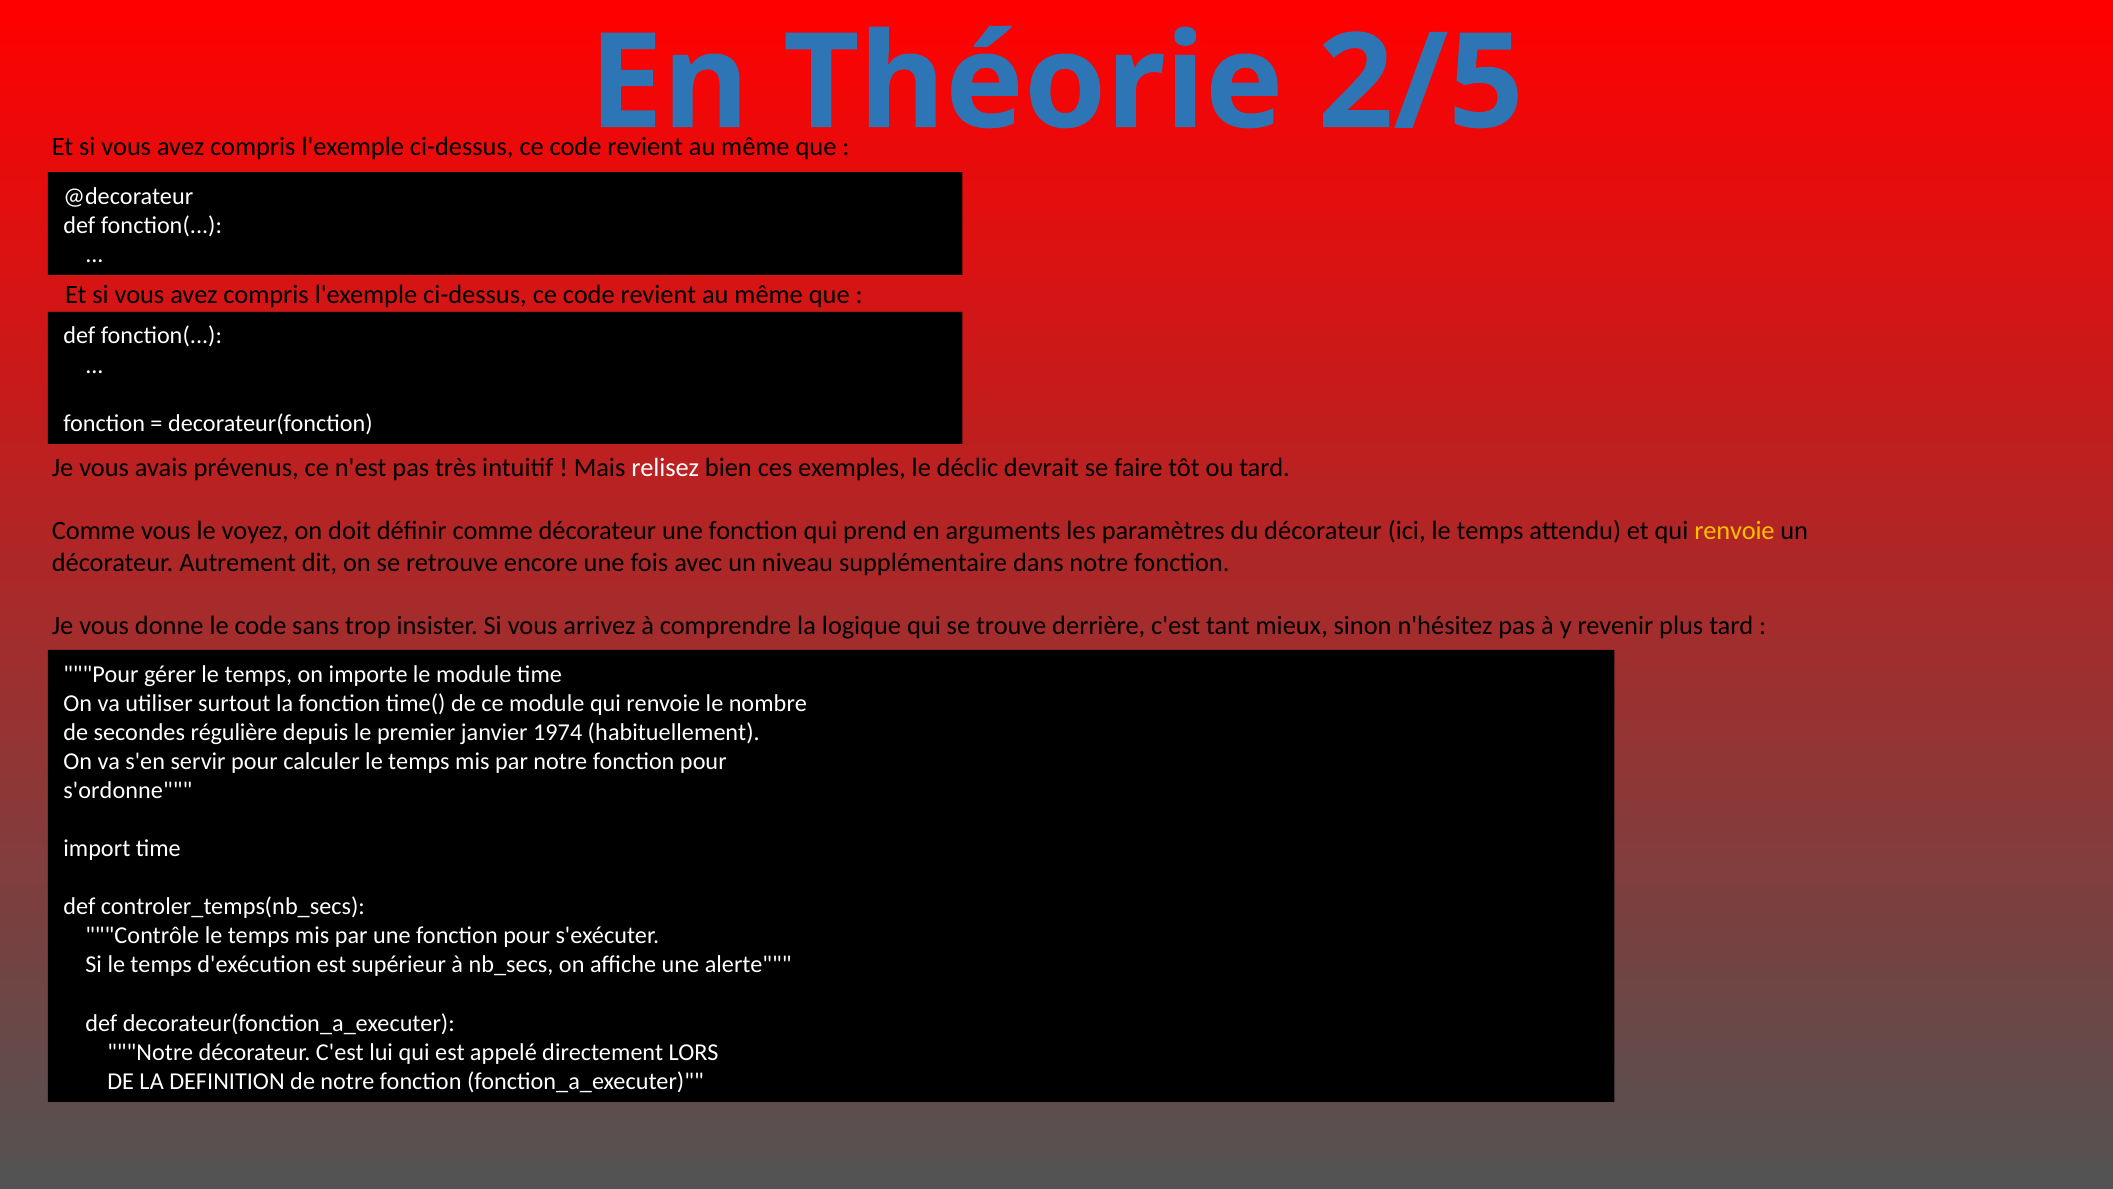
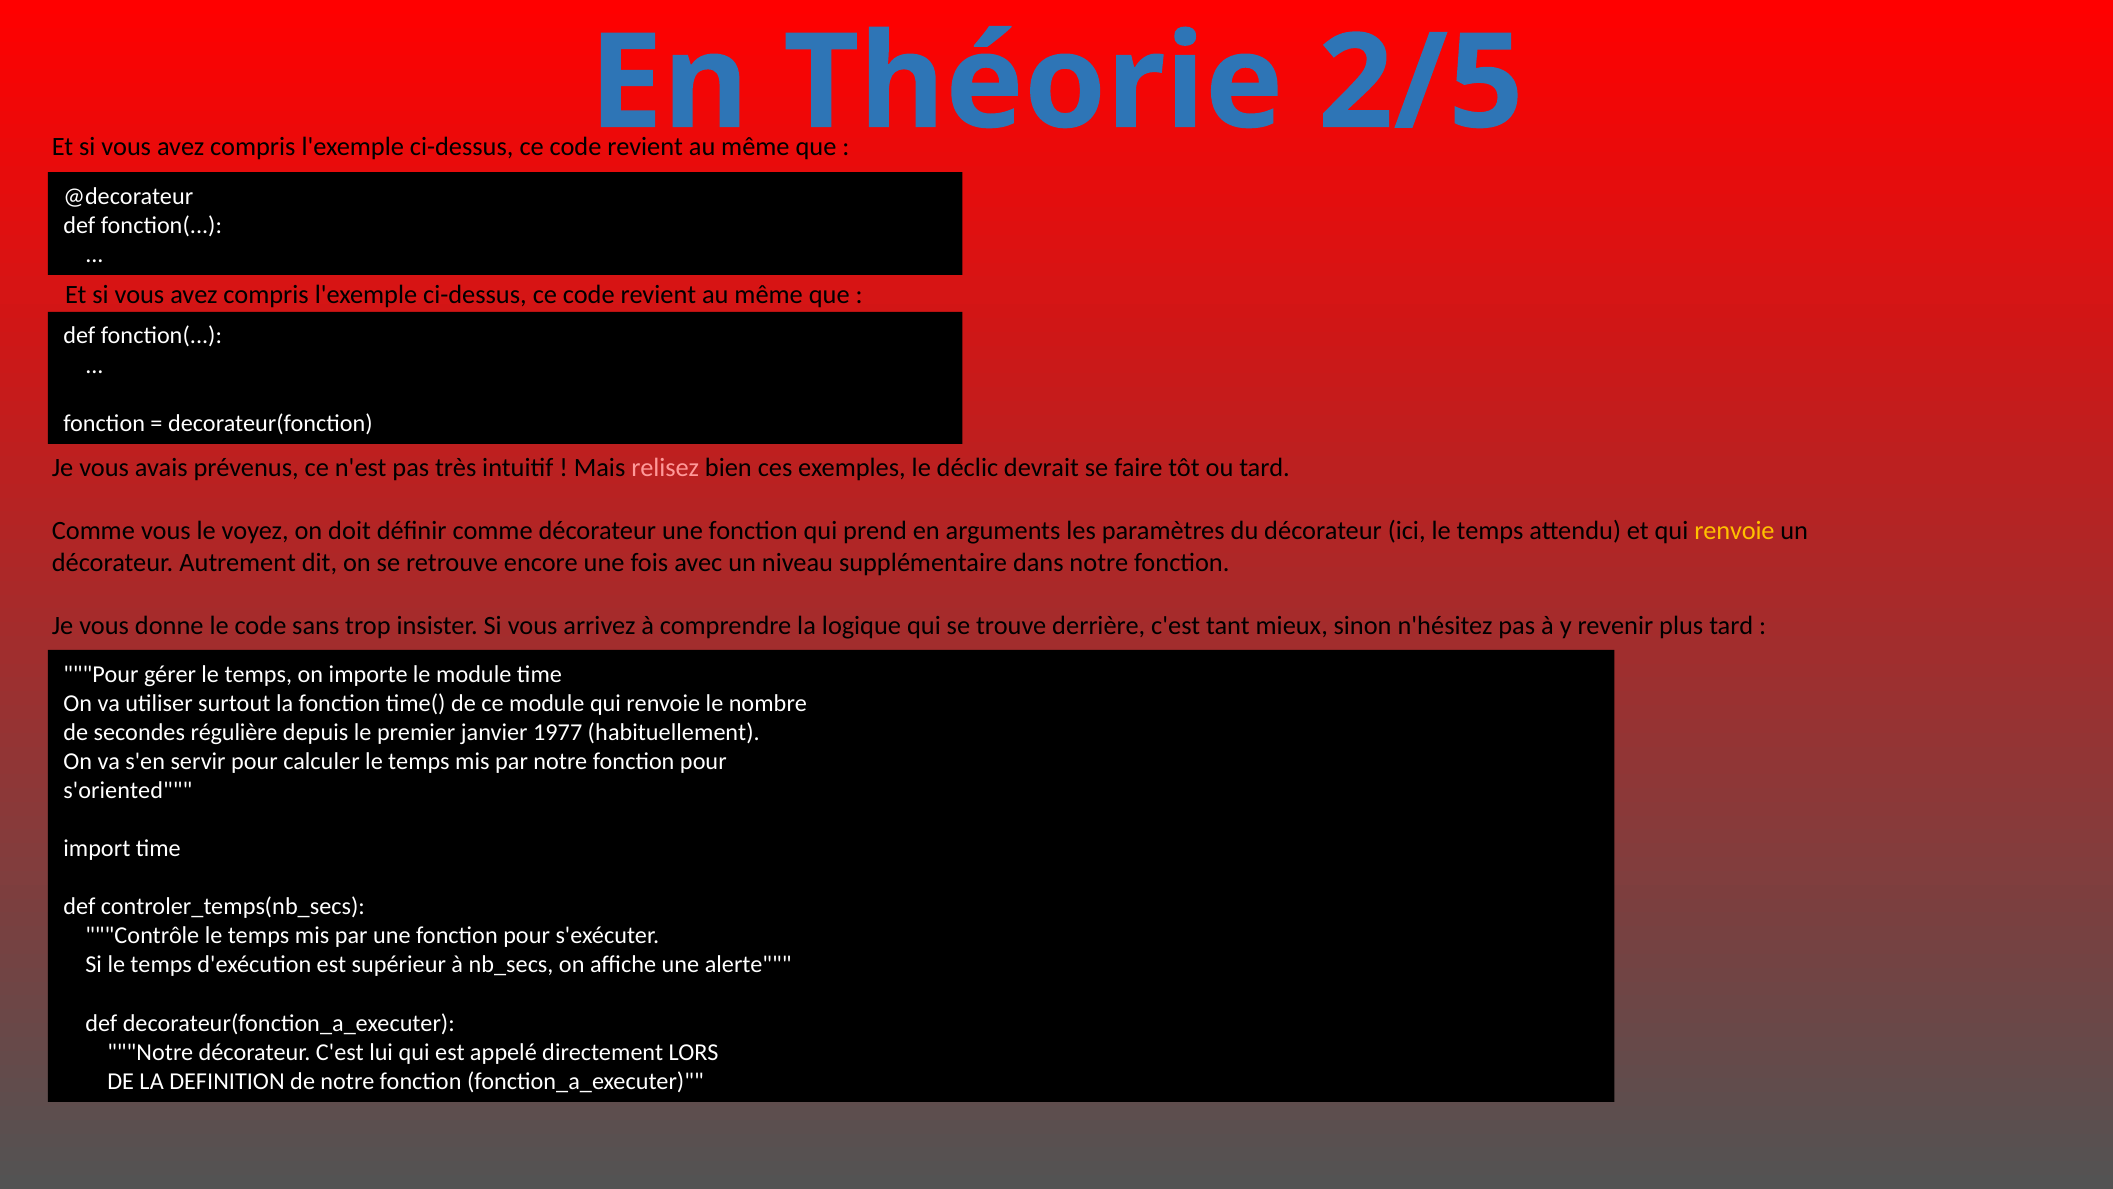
relisez colour: white -> pink
1974: 1974 -> 1977
s'ordonne: s'ordonne -> s'oriented
